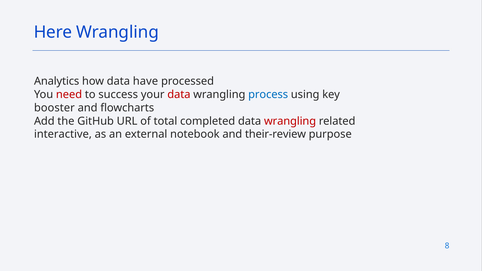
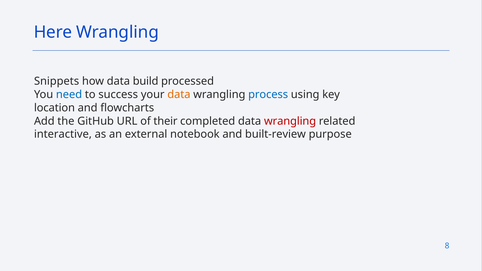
Analytics: Analytics -> Snippets
have: have -> build
need colour: red -> blue
data at (179, 95) colour: red -> orange
booster: booster -> location
total: total -> their
their-review: their-review -> built-review
